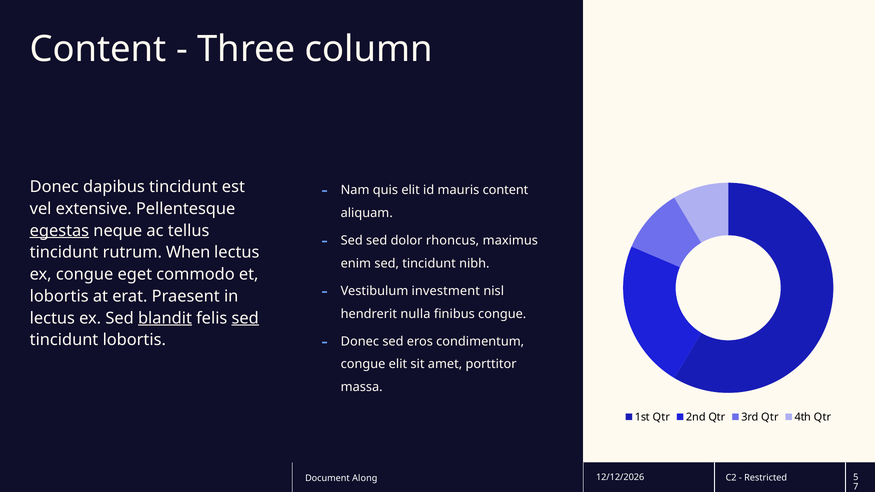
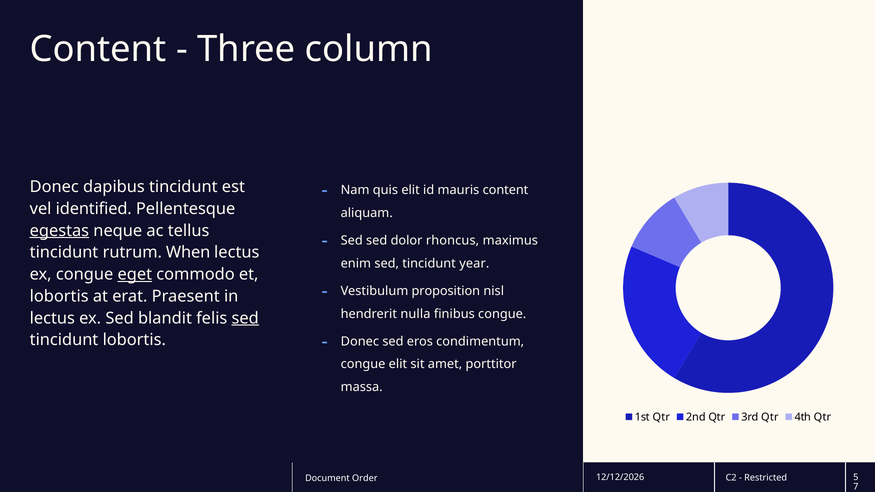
extensive: extensive -> identified
nibh: nibh -> year
eget underline: none -> present
investment: investment -> proposition
blandit underline: present -> none
Along: Along -> Order
